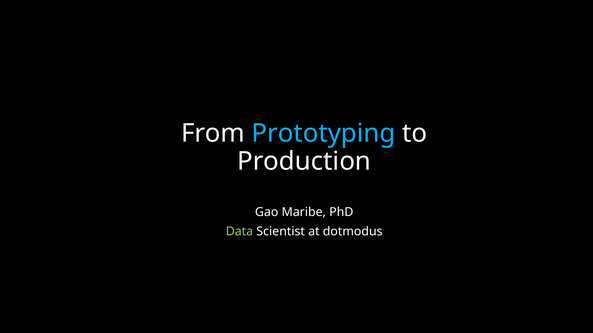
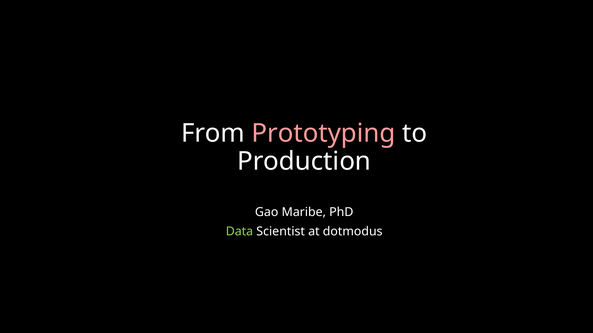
Prototyping colour: light blue -> pink
